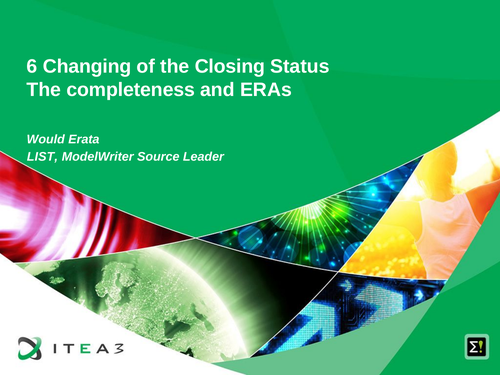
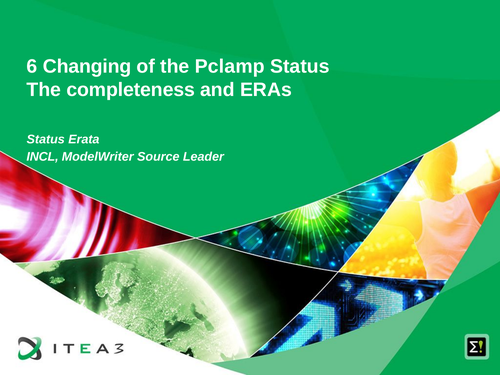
Closing: Closing -> Pclamp
Would at (46, 139): Would -> Status
LIST: LIST -> INCL
